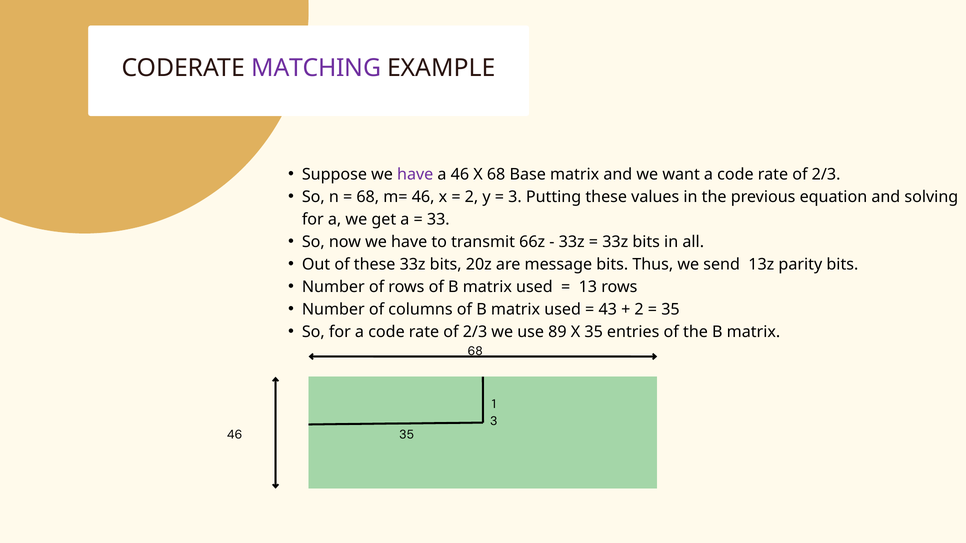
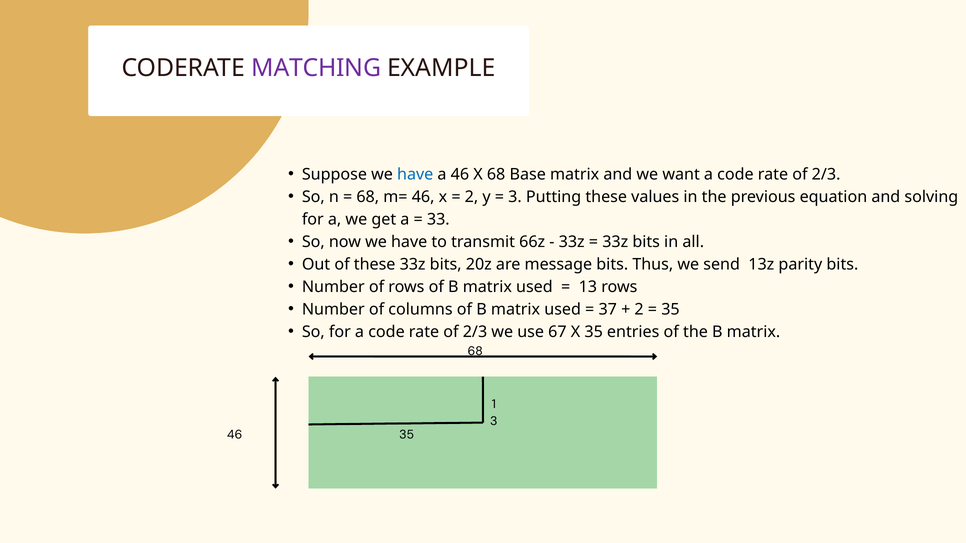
have at (415, 175) colour: purple -> blue
43: 43 -> 37
89: 89 -> 67
